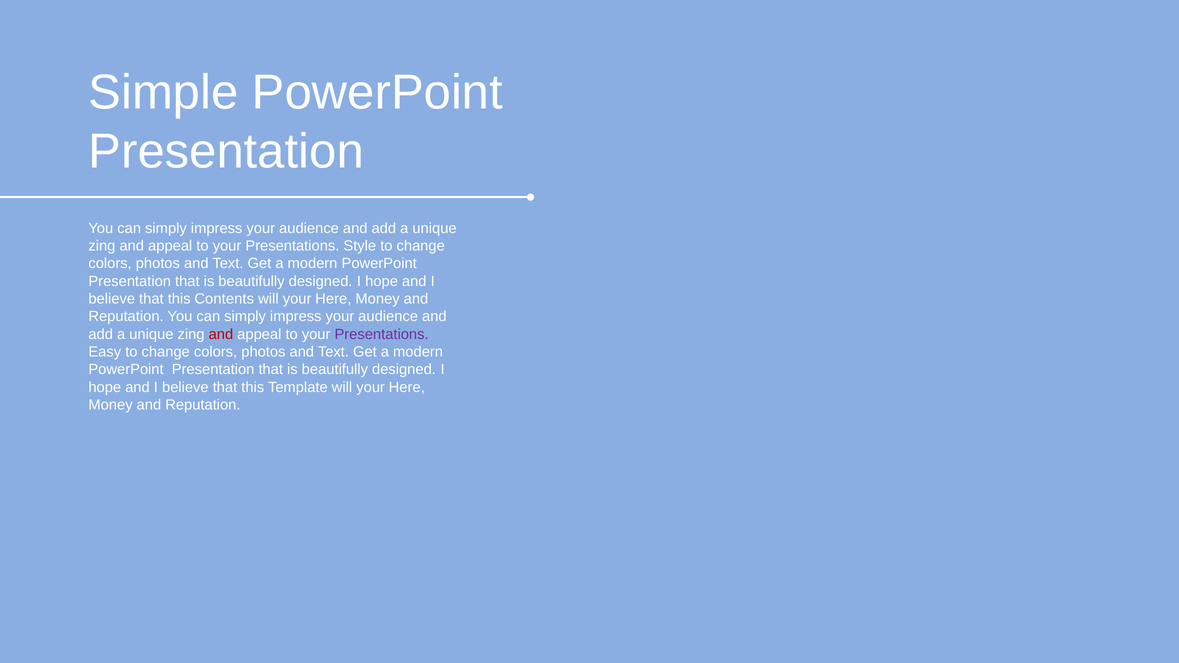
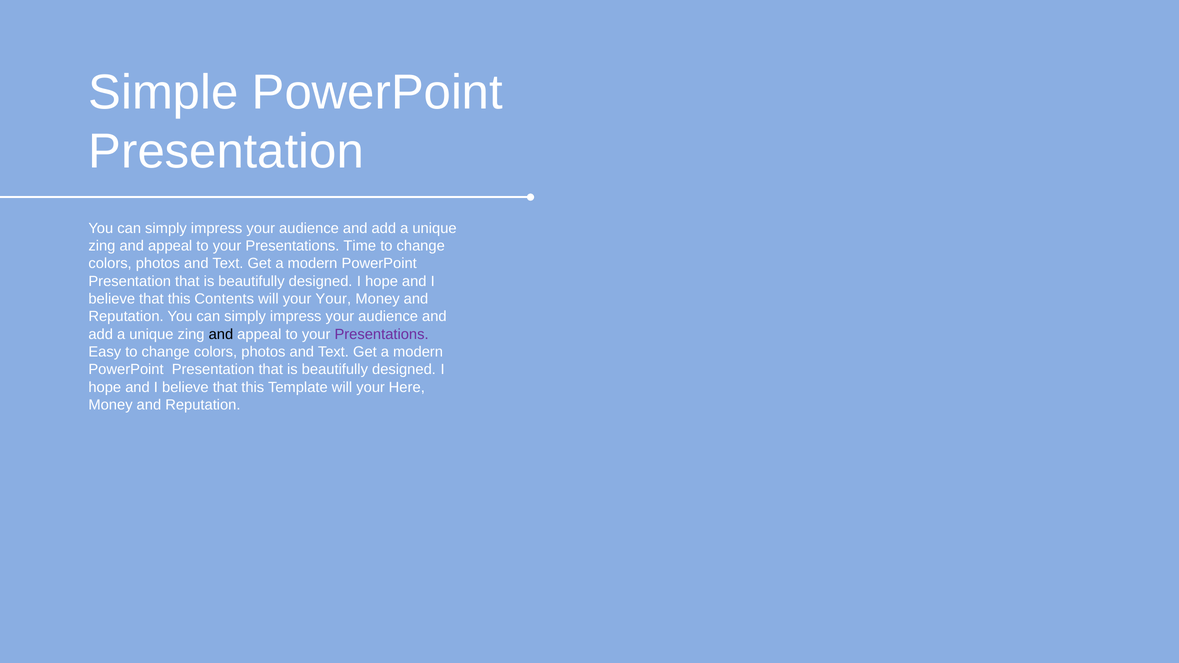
Style: Style -> Time
Here at (333, 299): Here -> Your
and at (221, 334) colour: red -> black
